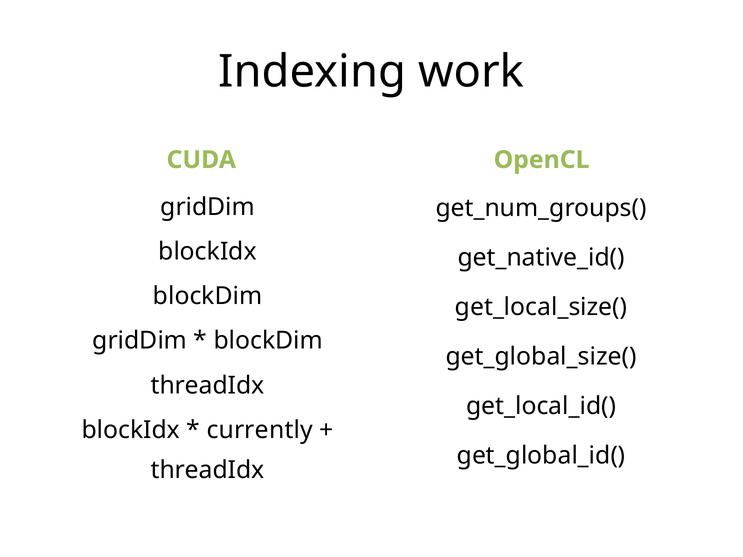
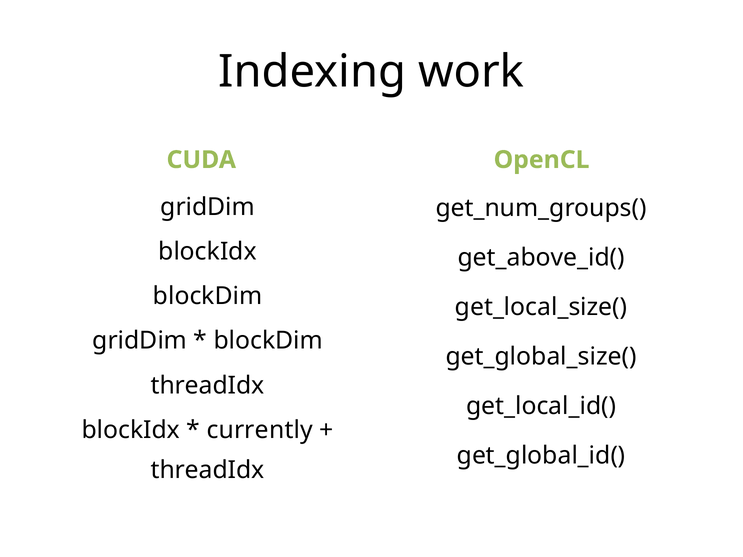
get_native_id(: get_native_id( -> get_above_id(
